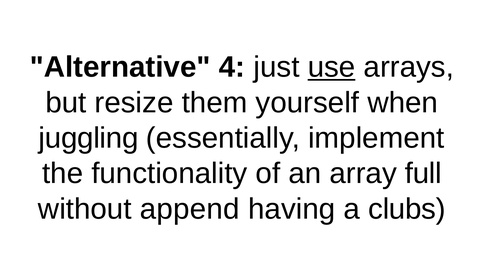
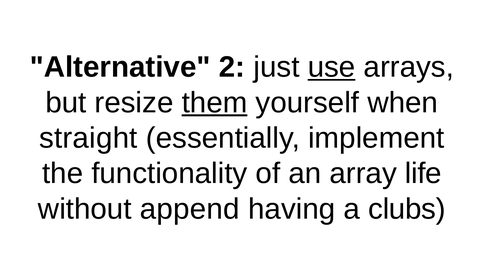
4: 4 -> 2
them underline: none -> present
juggling: juggling -> straight
full: full -> life
